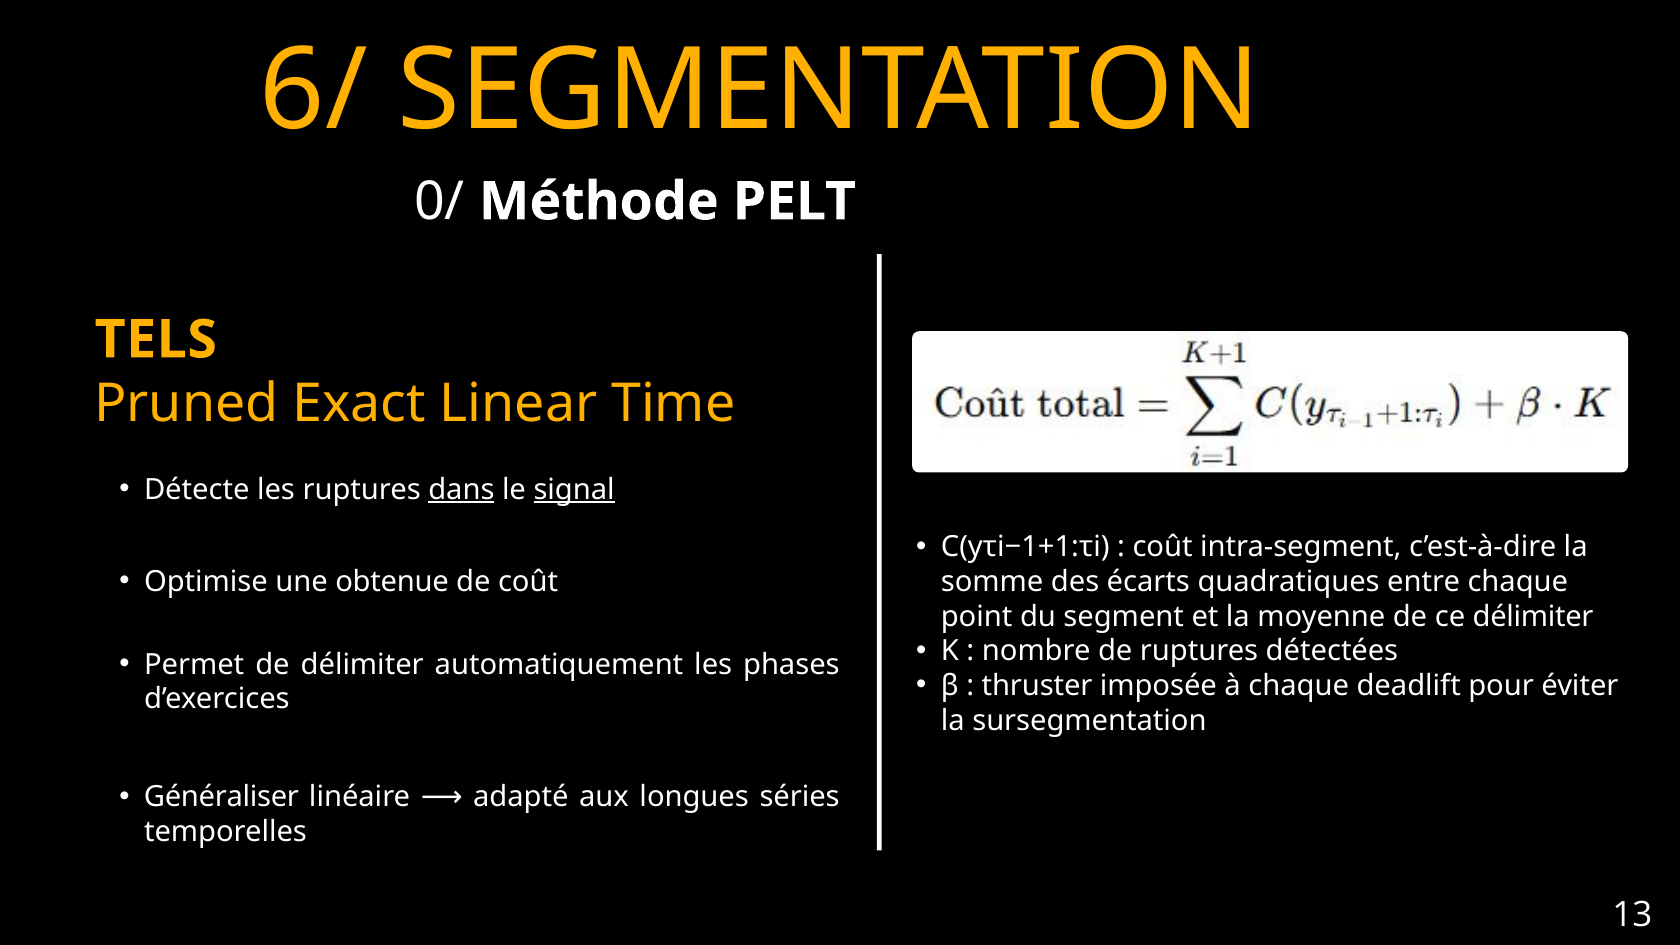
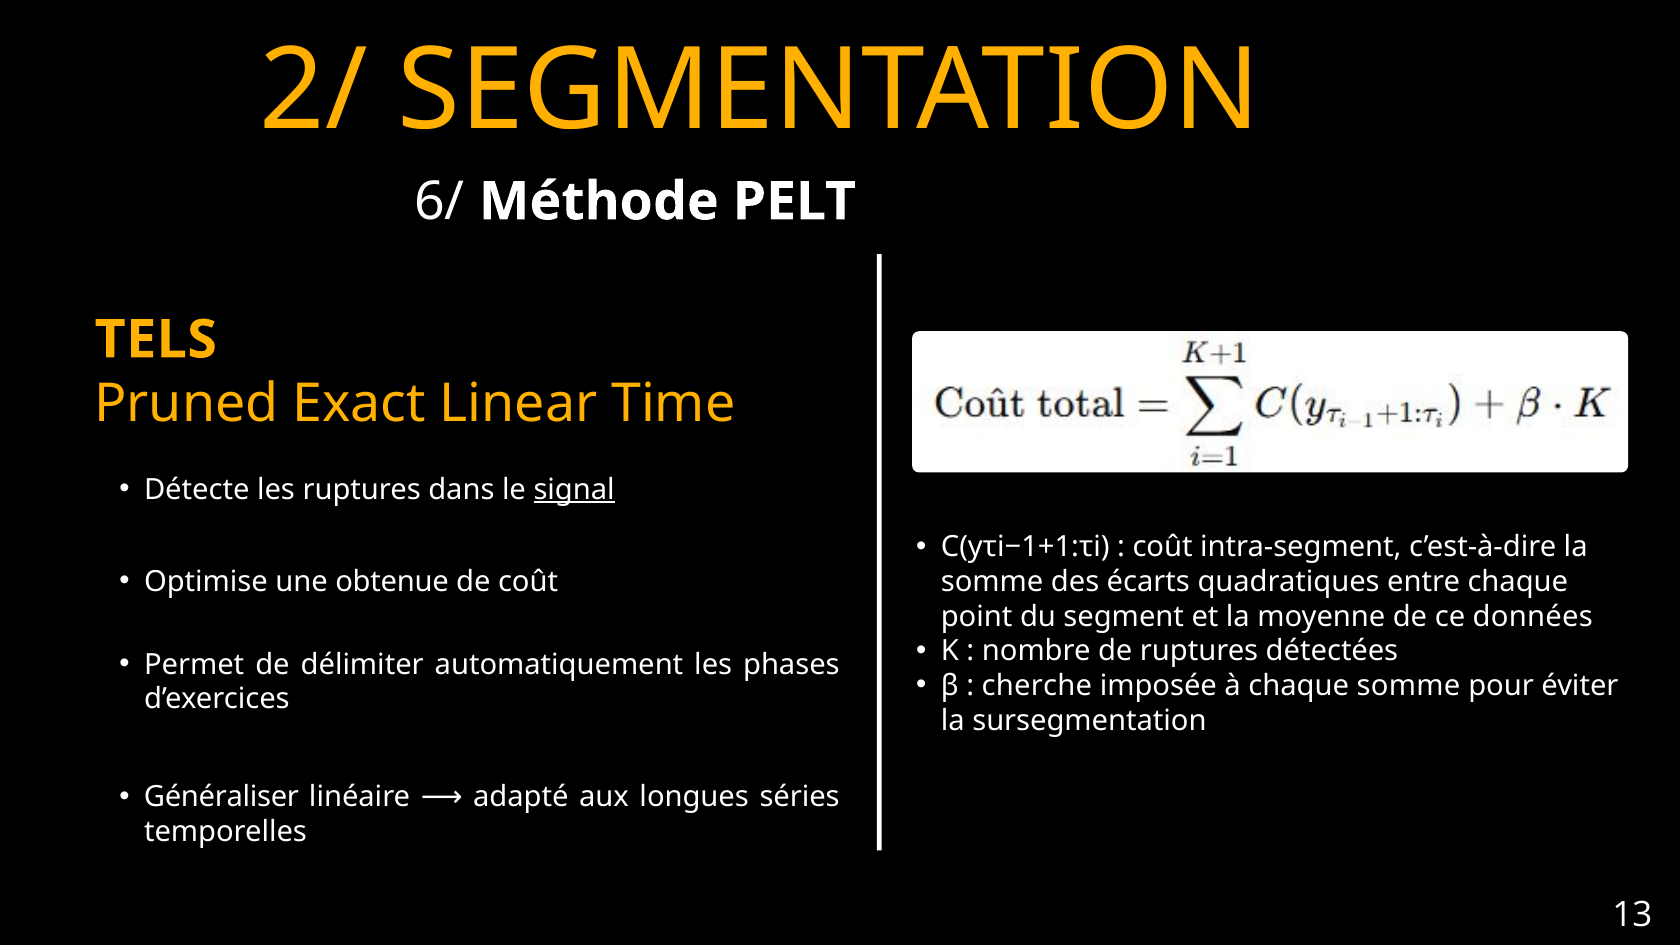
6/: 6/ -> 2/
0/: 0/ -> 6/
dans underline: present -> none
ce délimiter: délimiter -> données
thruster: thruster -> cherche
chaque deadlift: deadlift -> somme
